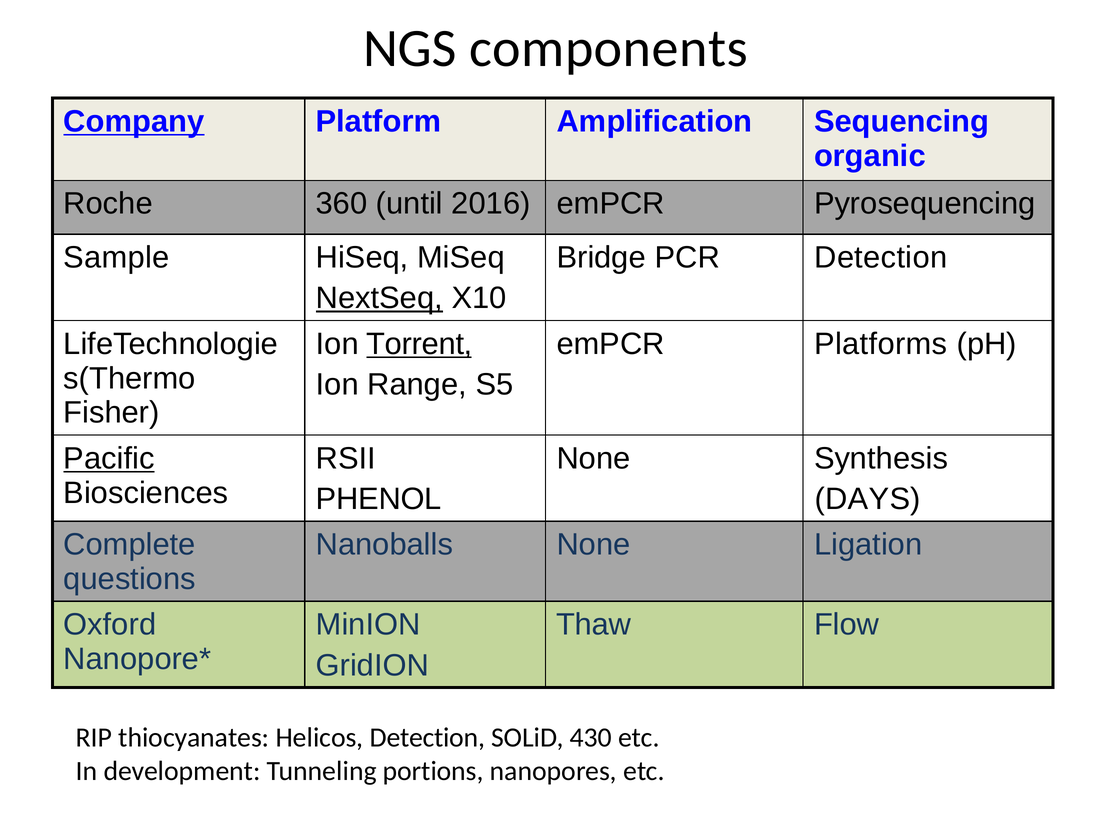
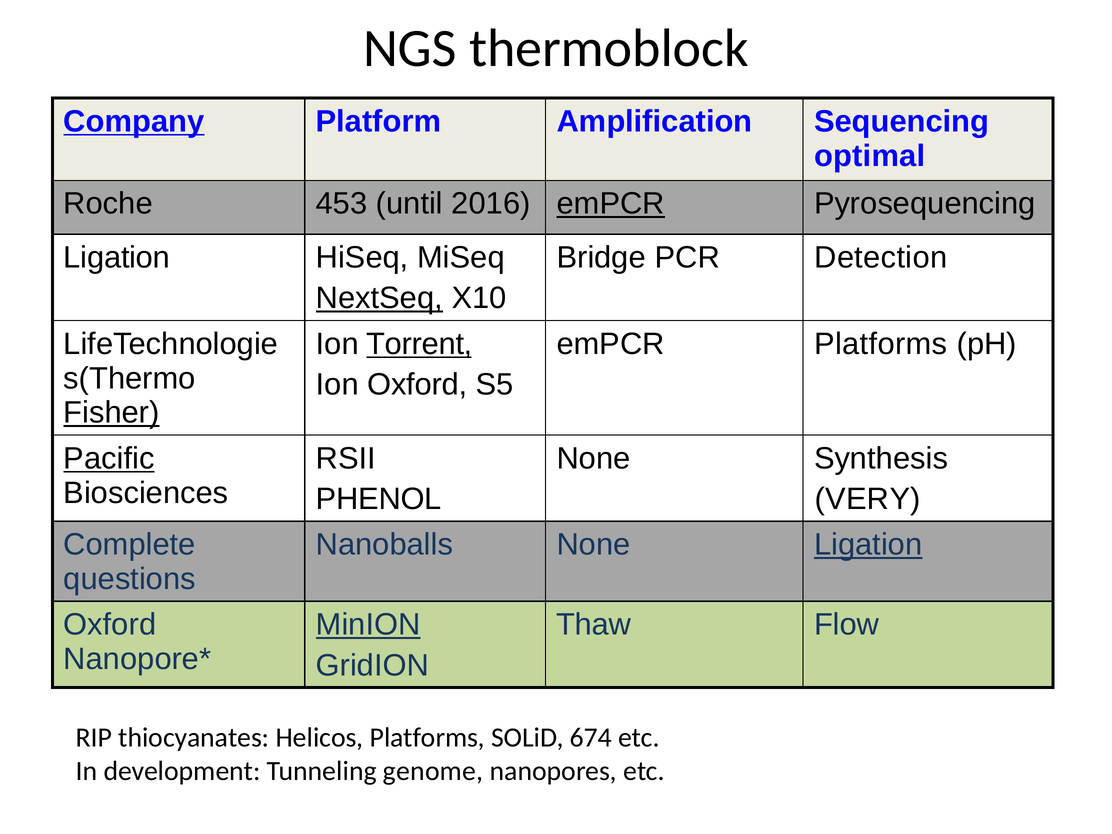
components: components -> thermoblock
organic: organic -> optimal
360: 360 -> 453
emPCR at (611, 204) underline: none -> present
Sample at (117, 258): Sample -> Ligation
Ion Range: Range -> Oxford
Fisher underline: none -> present
DAYS: DAYS -> VERY
Ligation at (868, 545) underline: none -> present
MinION underline: none -> present
Helicos Detection: Detection -> Platforms
430: 430 -> 674
portions: portions -> genome
